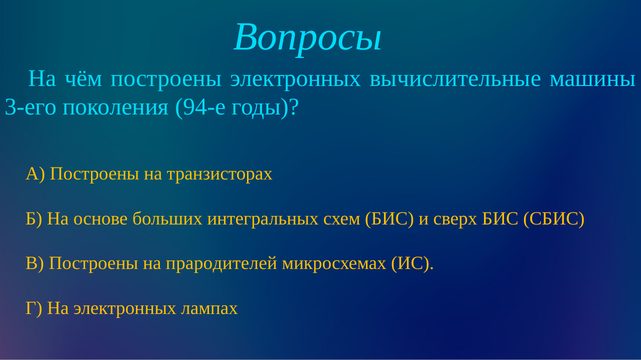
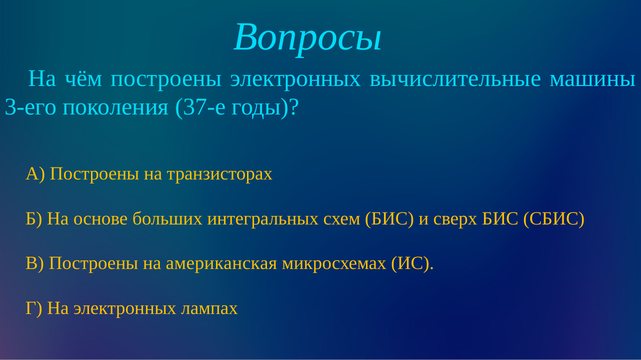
94-е: 94-е -> 37-е
прародителей: прародителей -> американская
